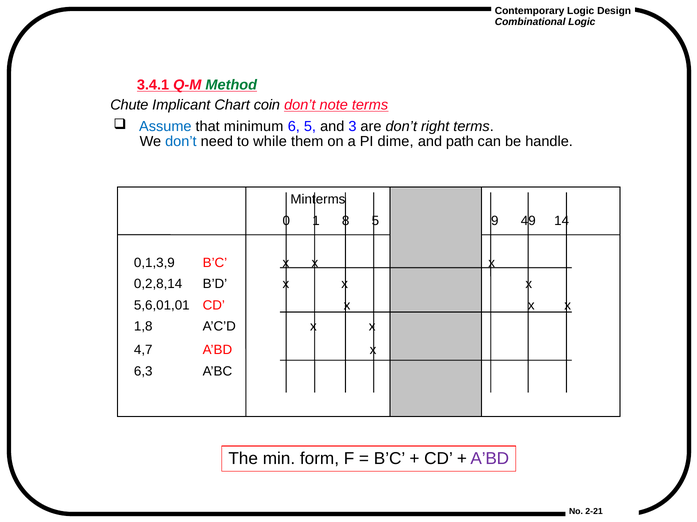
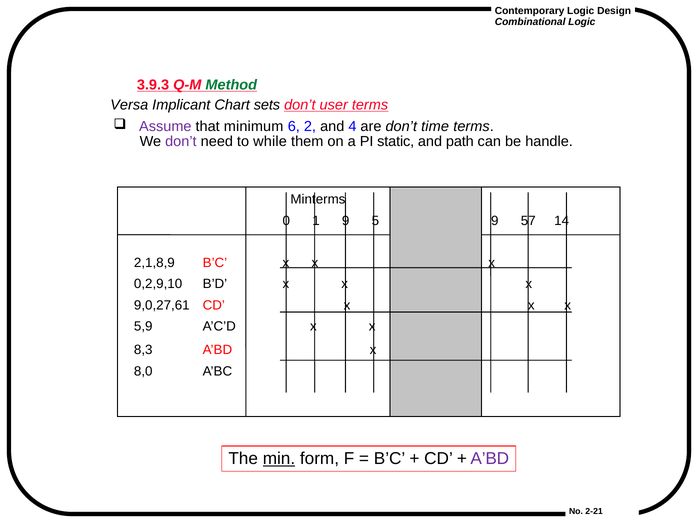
3.4.1: 3.4.1 -> 3.9.3
Chute: Chute -> Versa
coin: coin -> sets
note: note -> user
Assume colour: blue -> purple
6 5: 5 -> 2
3: 3 -> 4
right: right -> time
don’t at (181, 142) colour: blue -> purple
dime: dime -> static
1 8: 8 -> 9
49: 49 -> 57
0,1,3,9: 0,1,3,9 -> 2,1,8,9
0,2,8,14: 0,2,8,14 -> 0,2,9,10
5,6,01,01: 5,6,01,01 -> 9,0,27,61
1,8: 1,8 -> 5,9
4,7: 4,7 -> 8,3
6,3: 6,3 -> 8,0
min underline: none -> present
